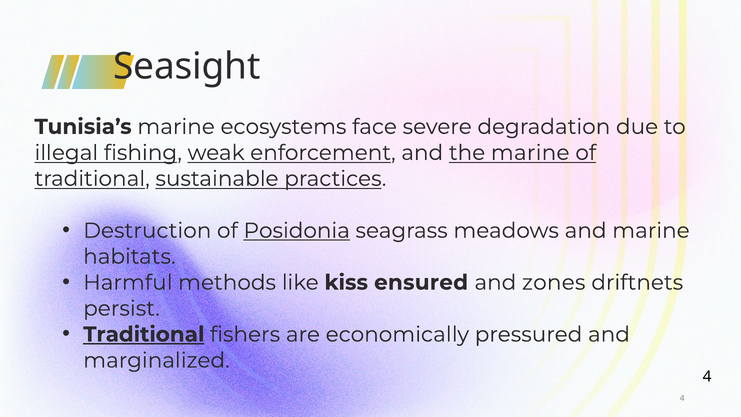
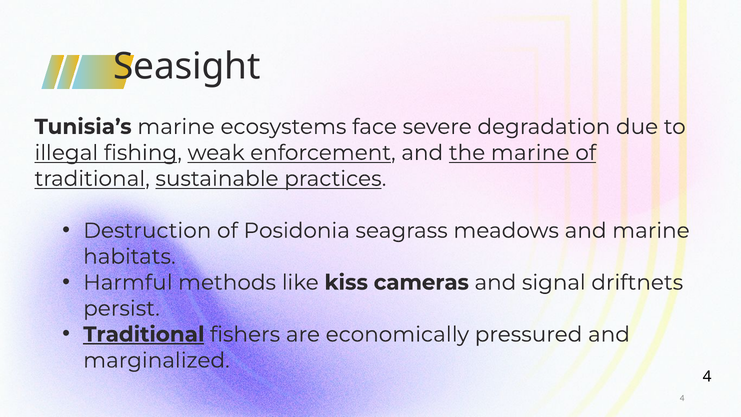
Posidonia underline: present -> none
ensured: ensured -> cameras
zones: zones -> signal
